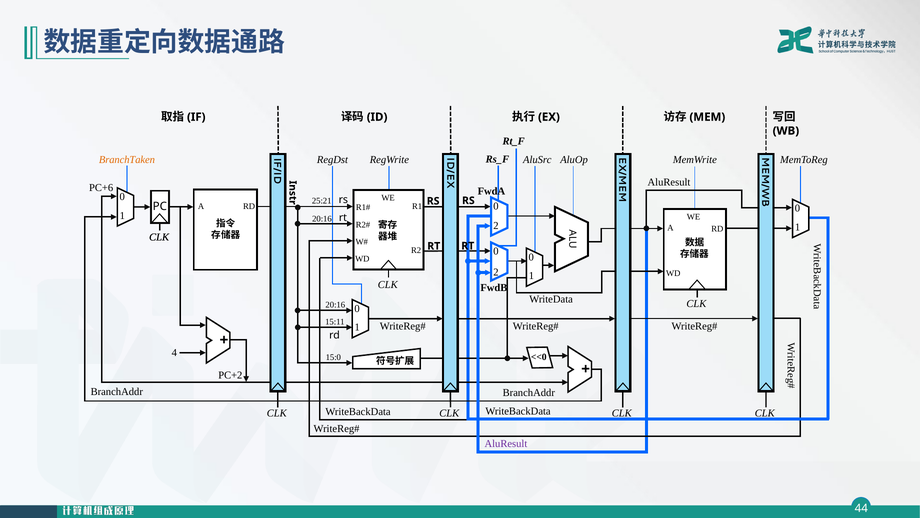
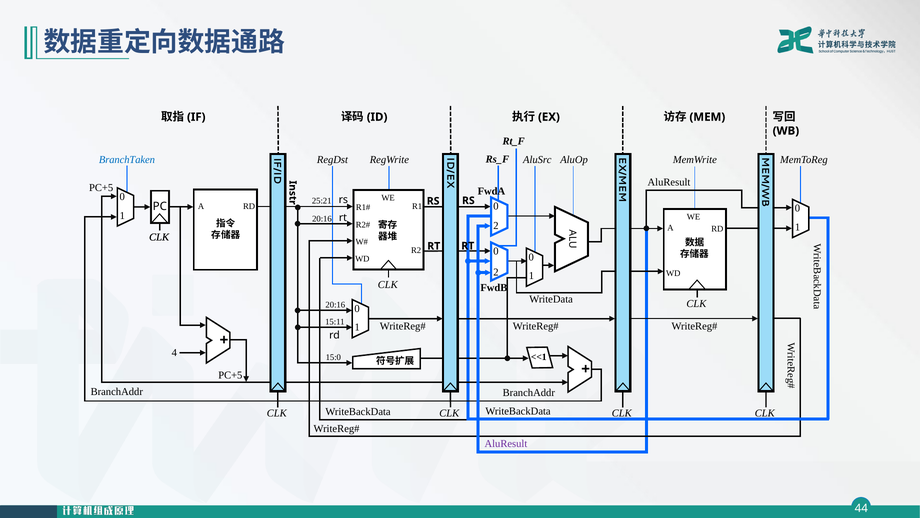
BranchTaken colour: orange -> blue
PC+6 at (101, 187): PC+6 -> PC+5
<<0: <<0 -> <<1
PC+2 at (230, 375): PC+2 -> PC+5
